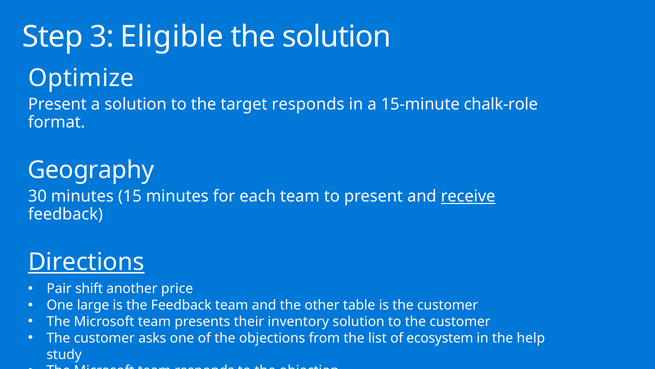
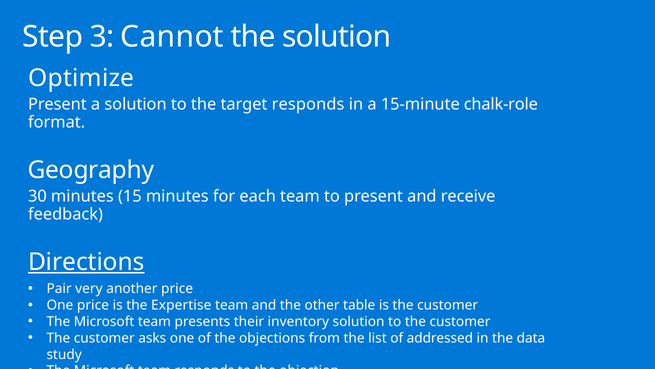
Eligible: Eligible -> Cannot
receive underline: present -> none
shift: shift -> very
One large: large -> price
the Feedback: Feedback -> Expertise
ecosystem: ecosystem -> addressed
help: help -> data
